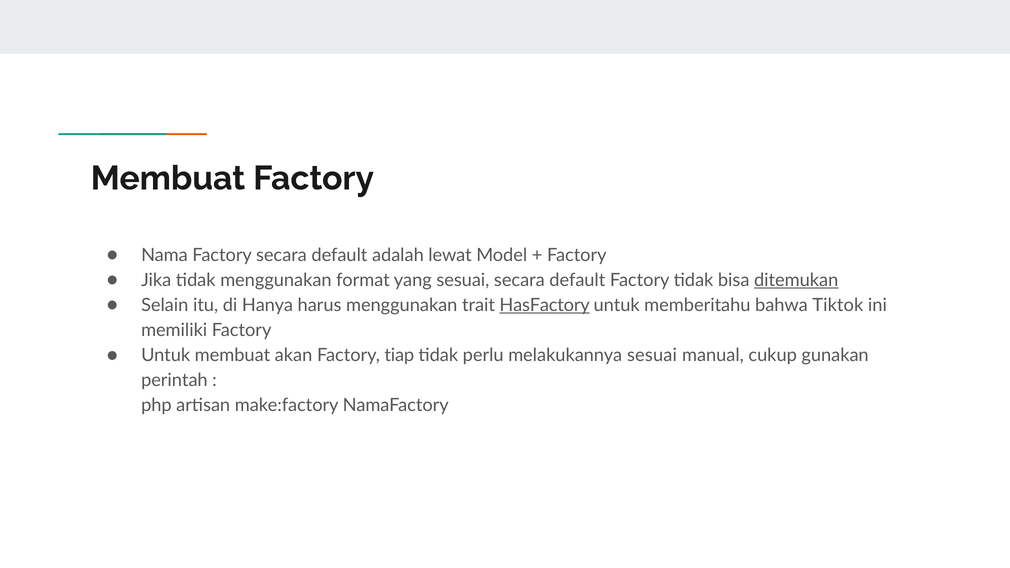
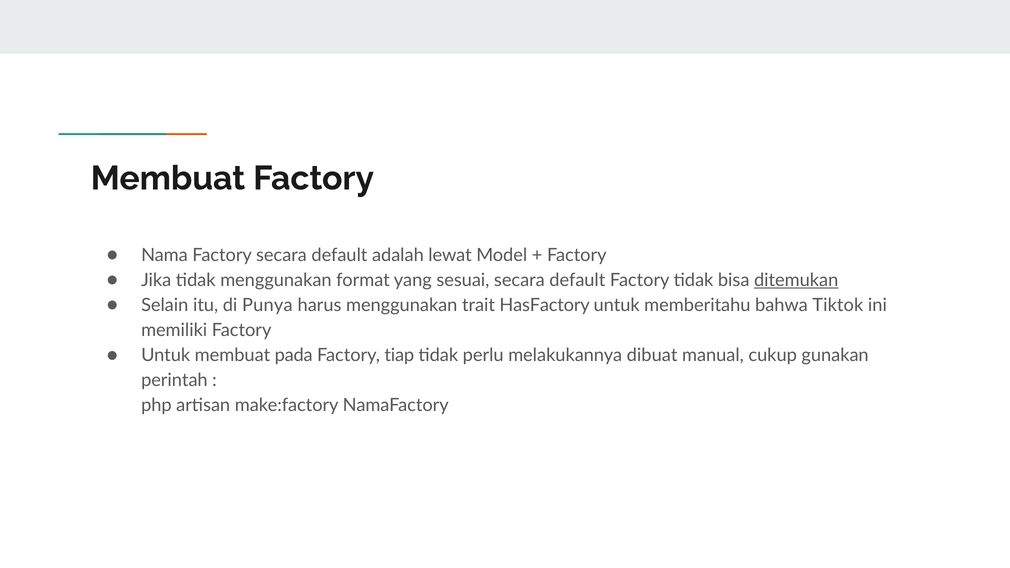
Hanya: Hanya -> Punya
HasFactory underline: present -> none
akan: akan -> pada
melakukannya sesuai: sesuai -> dibuat
